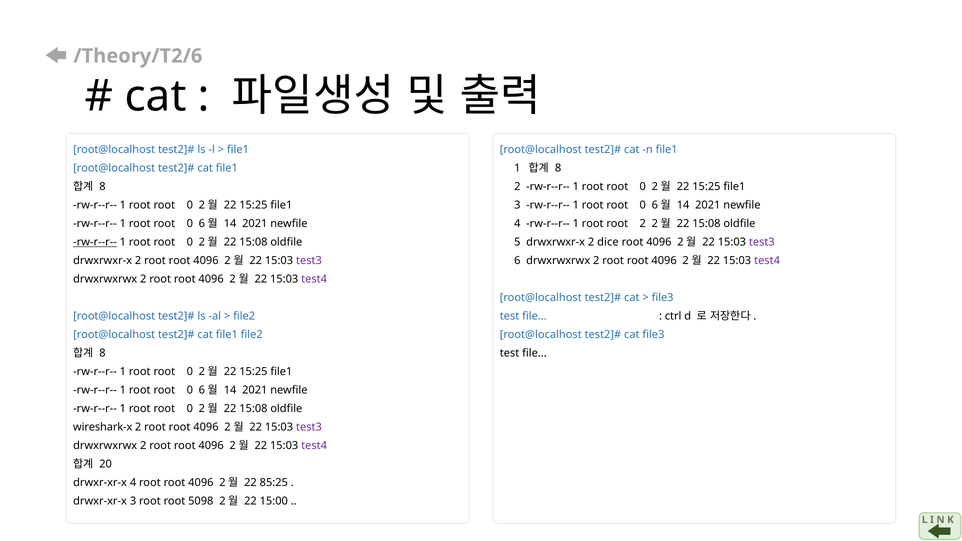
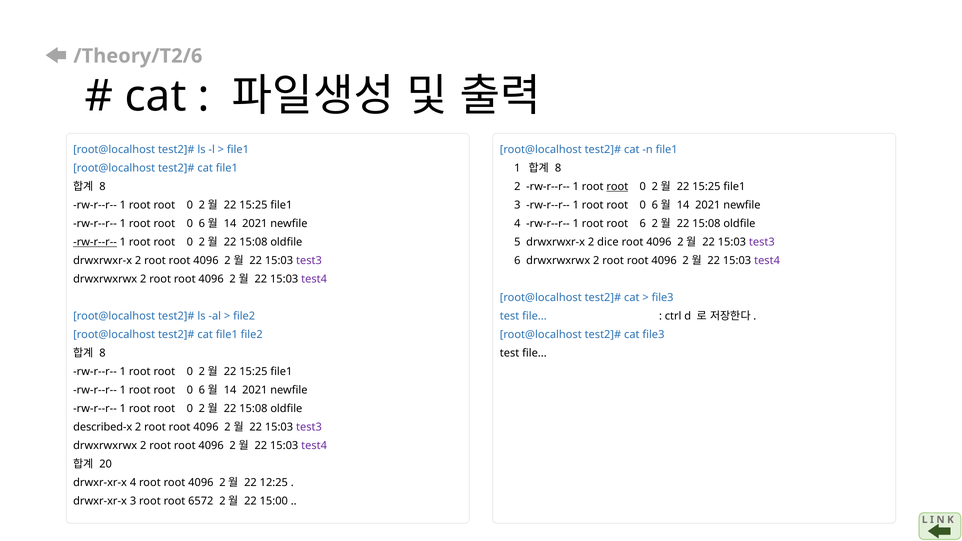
root at (617, 187) underline: none -> present
root 2: 2 -> 6
wireshark-x: wireshark-x -> described-x
85:25: 85:25 -> 12:25
5098: 5098 -> 6572
